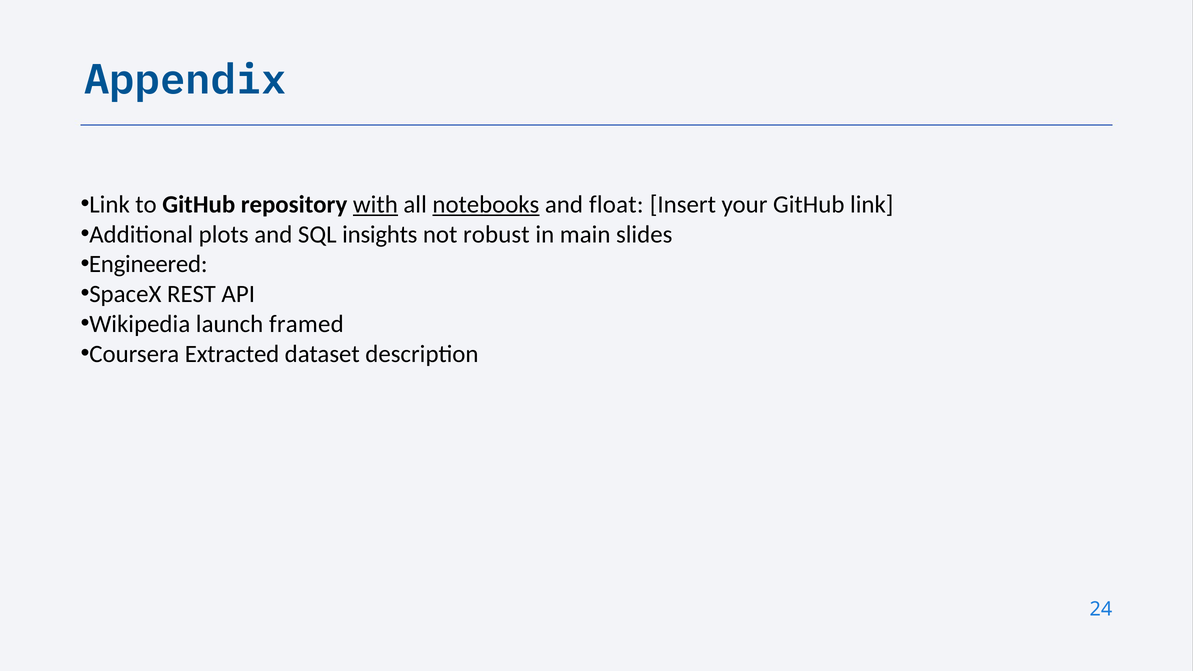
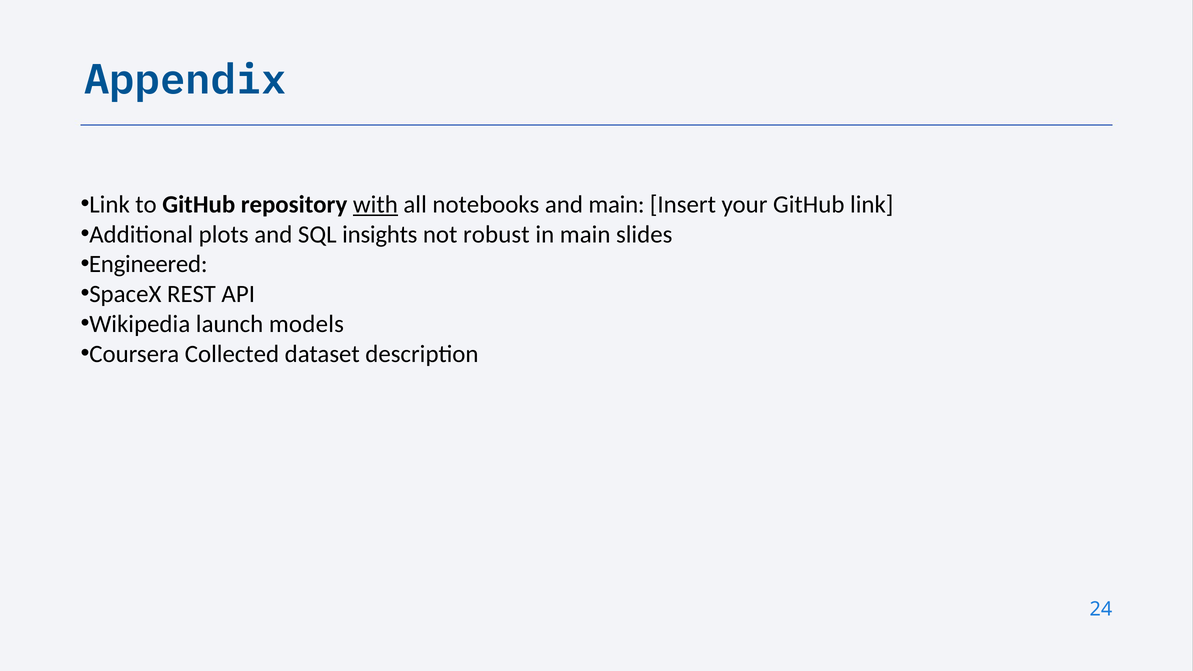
notebooks underline: present -> none
and float: float -> main
framed: framed -> models
Extracted: Extracted -> Collected
